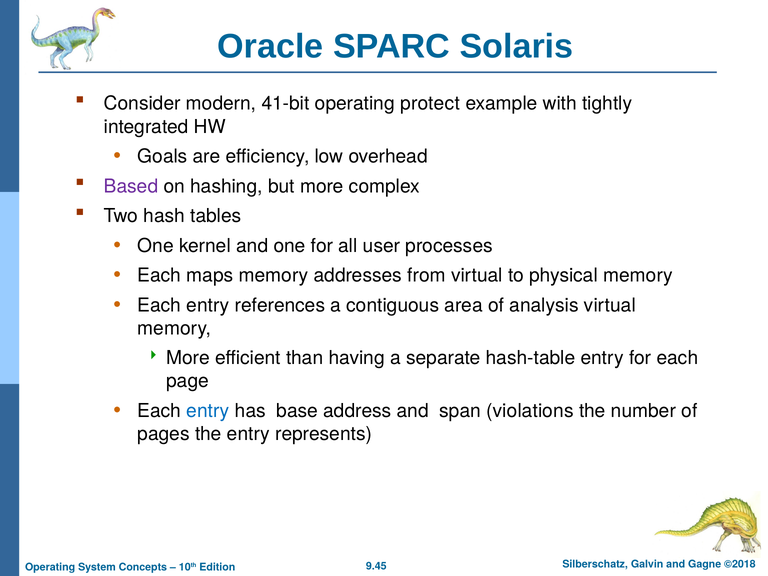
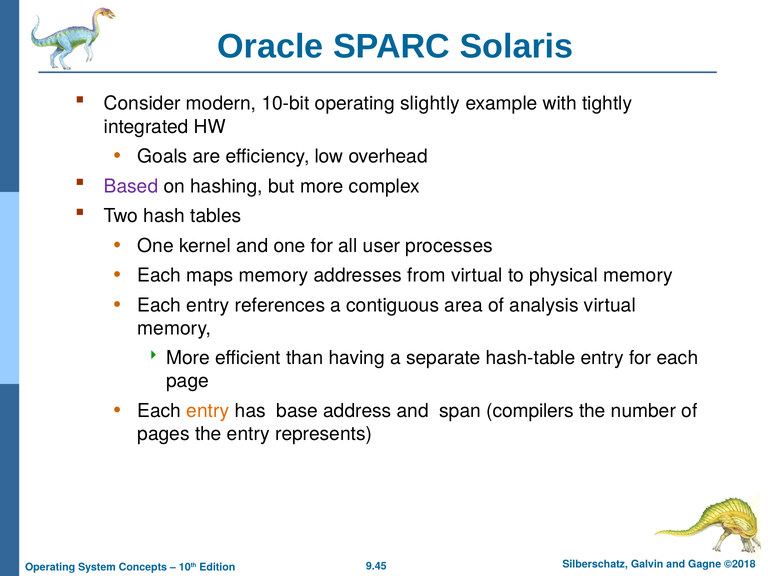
41-bit: 41-bit -> 10-bit
protect: protect -> slightly
entry at (208, 411) colour: blue -> orange
violations: violations -> compilers
